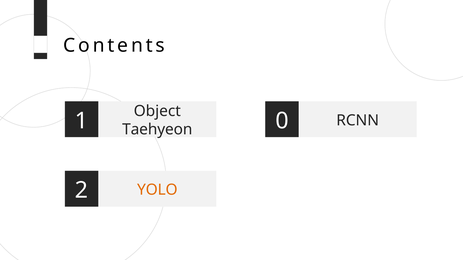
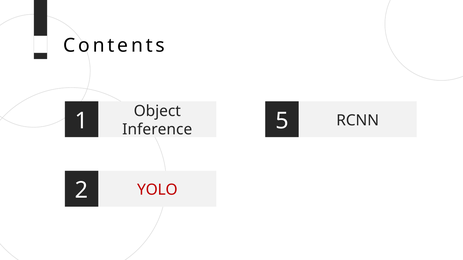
0: 0 -> 5
Taehyeon: Taehyeon -> Inference
YOLO colour: orange -> red
